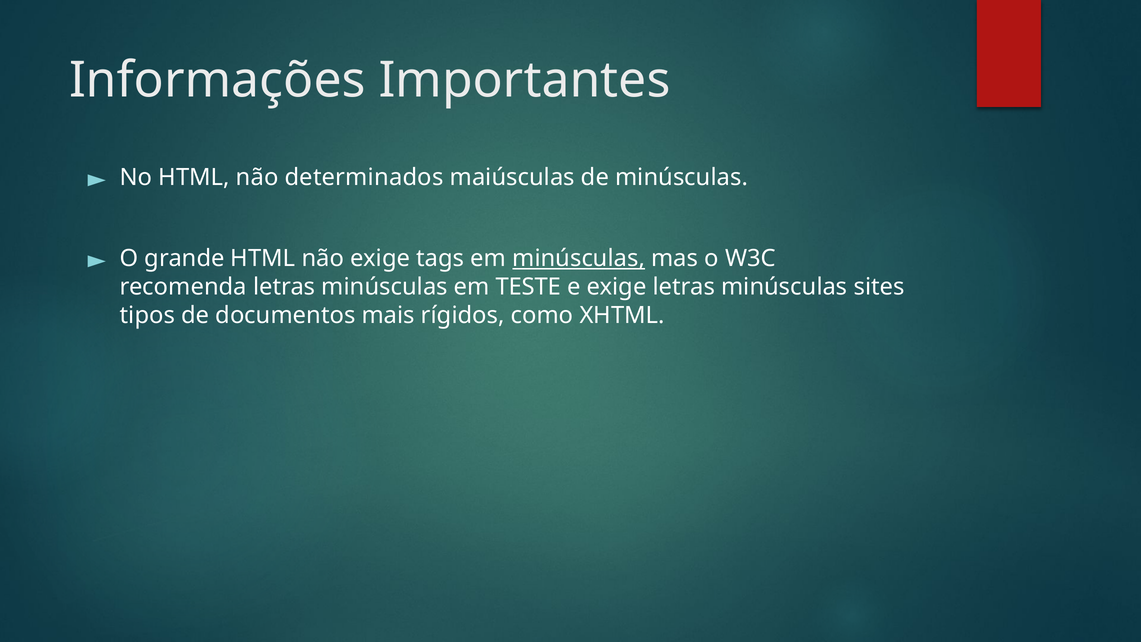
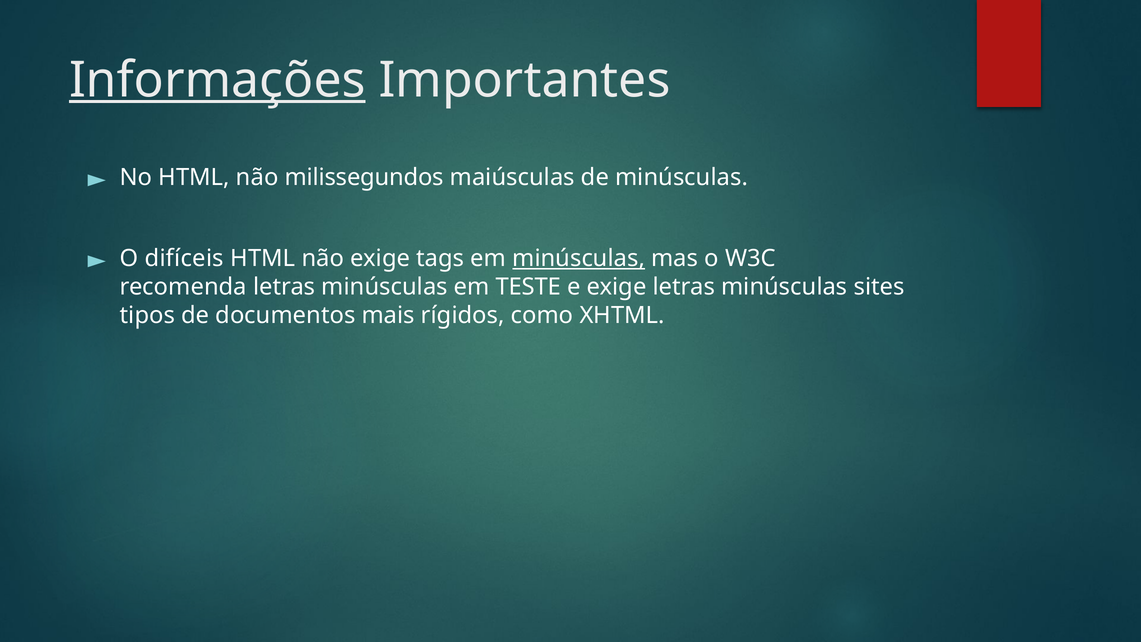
Informações underline: none -> present
determinados: determinados -> milissegundos
grande: grande -> difíceis
